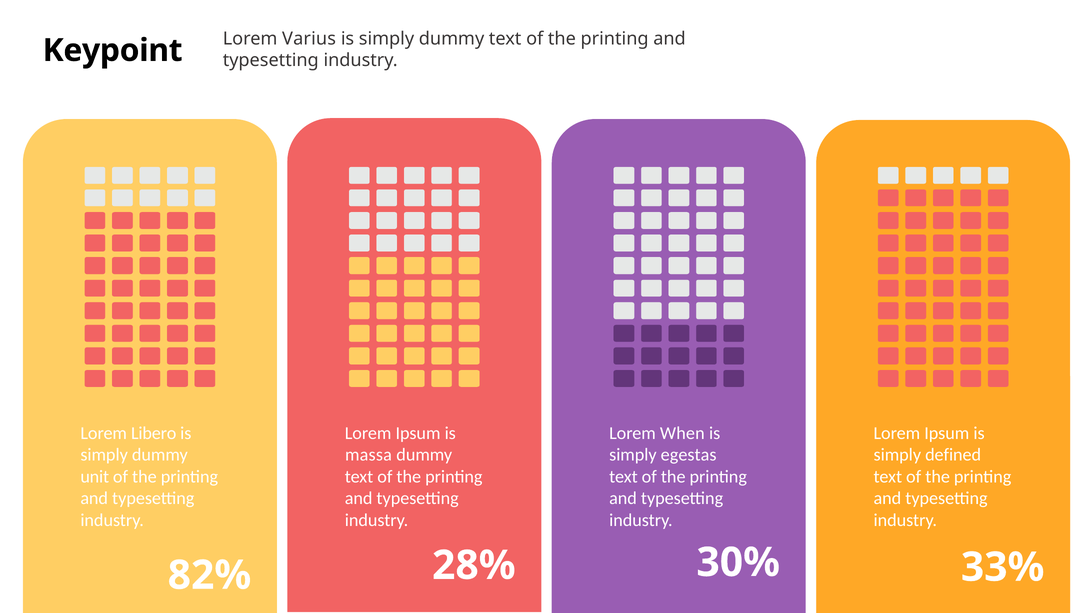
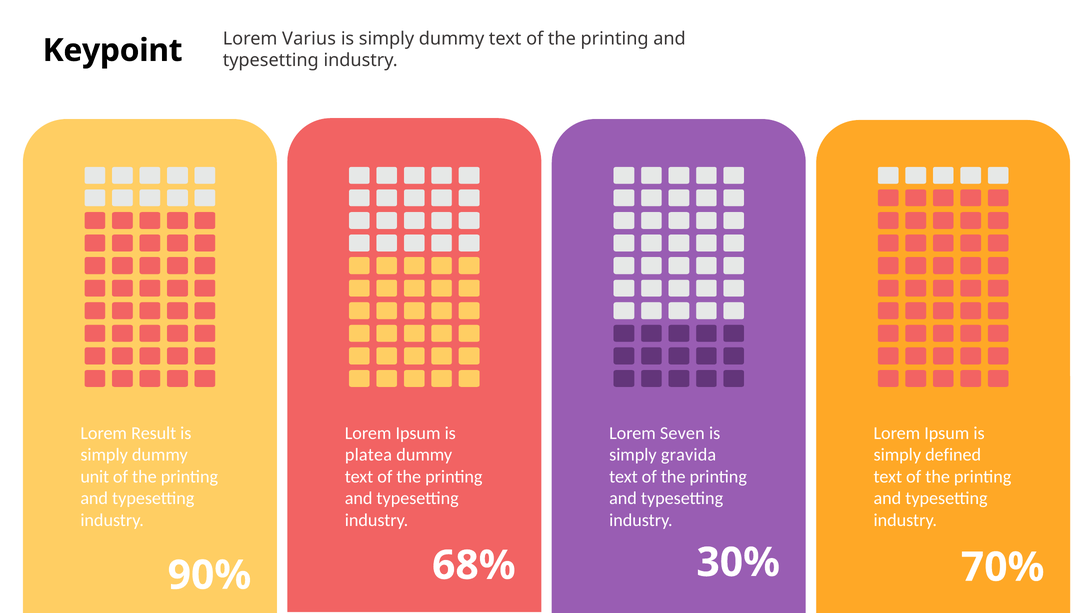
Libero: Libero -> Result
When: When -> Seven
massa: massa -> platea
egestas: egestas -> gravida
28%: 28% -> 68%
33%: 33% -> 70%
82%: 82% -> 90%
